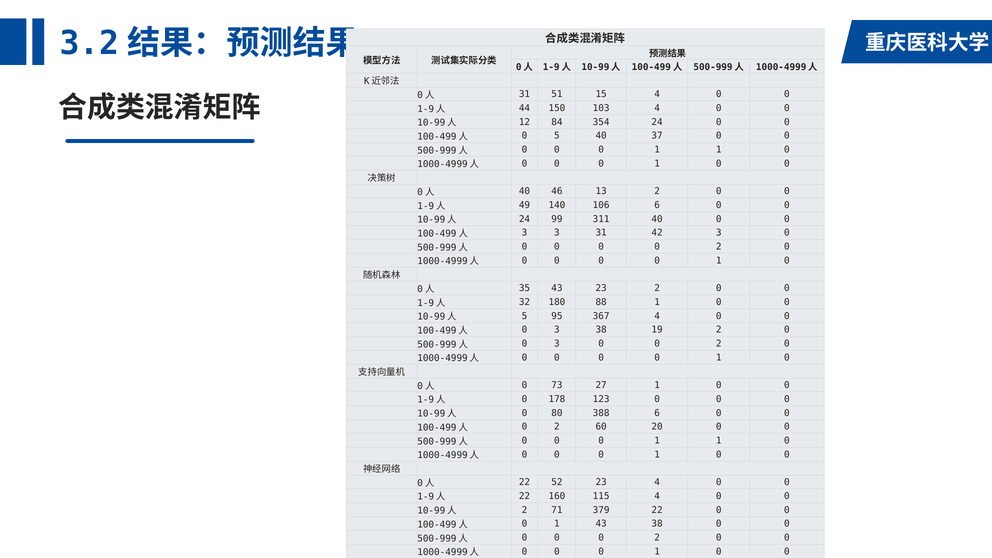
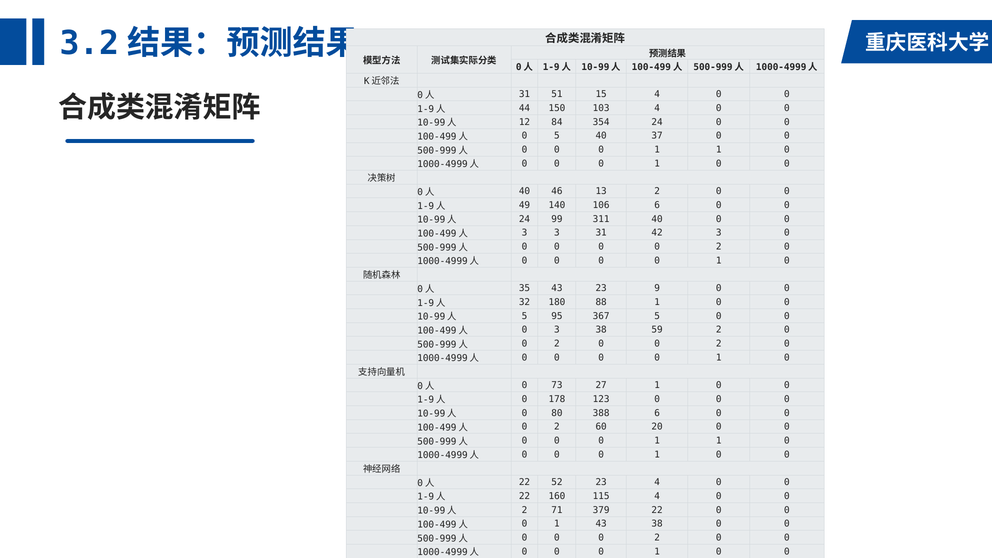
23 2: 2 -> 9
367 4: 4 -> 5
19: 19 -> 59
3 at (557, 344): 3 -> 2
